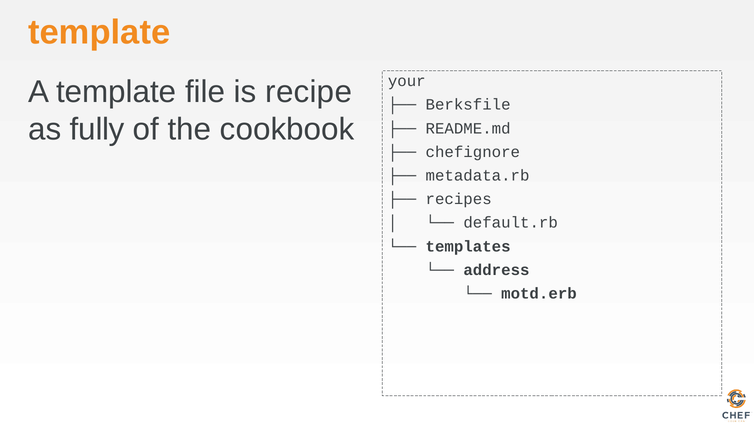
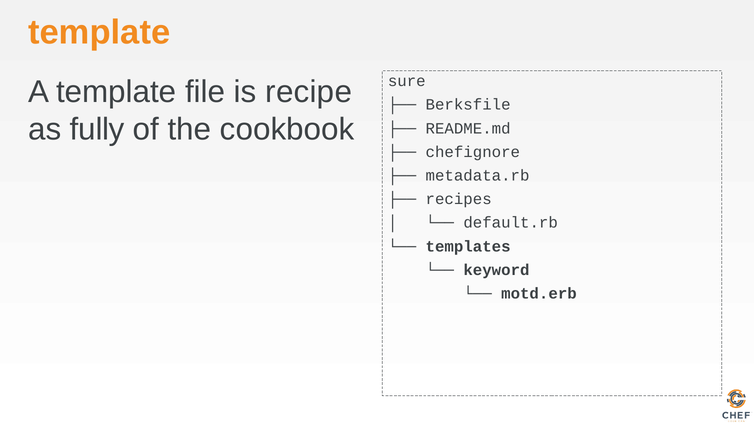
your: your -> sure
address: address -> keyword
